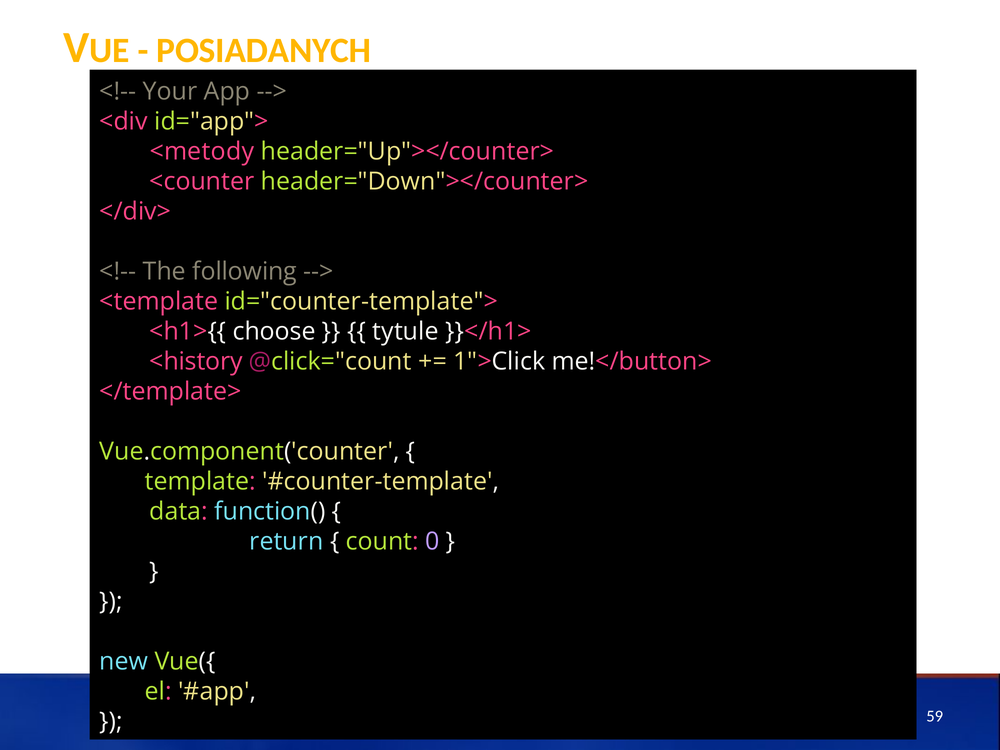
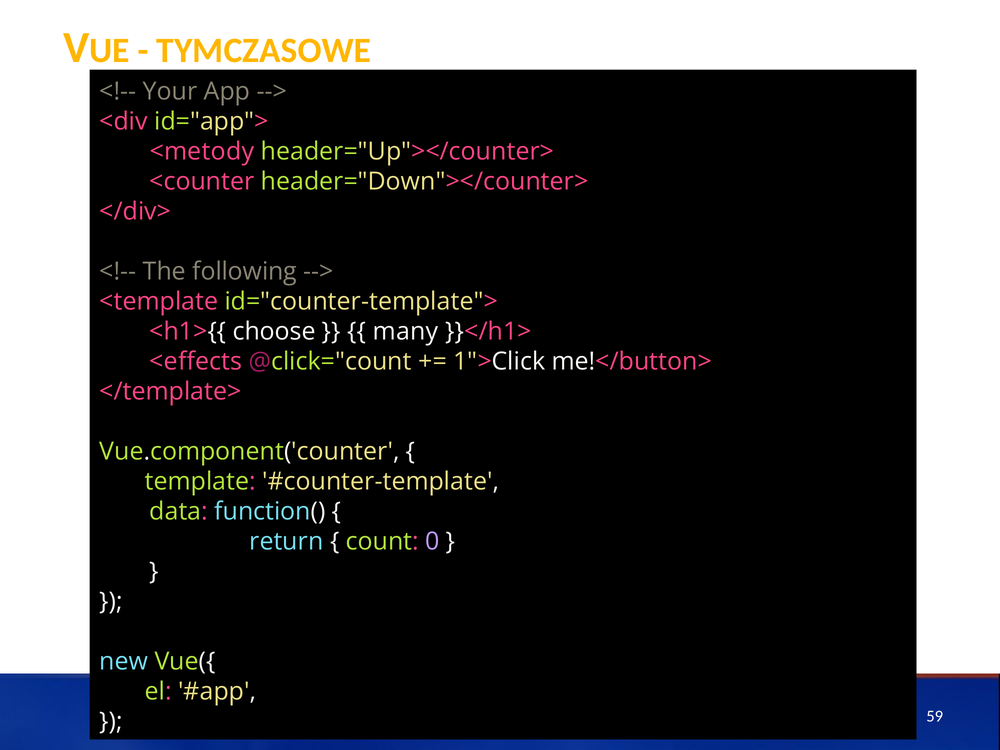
POSIADANYCH: POSIADANYCH -> TYMCZASOWE
tytule: tytule -> many
<history: <history -> <effects
